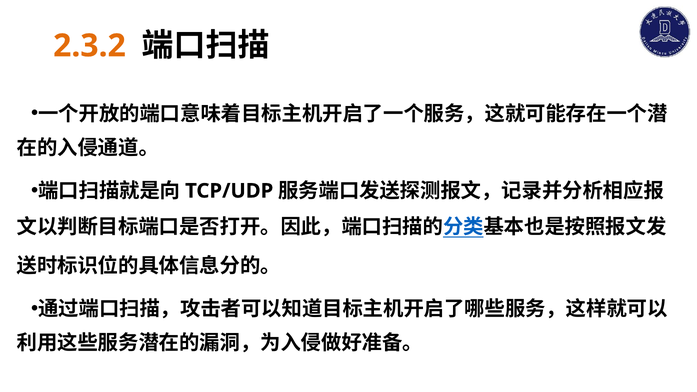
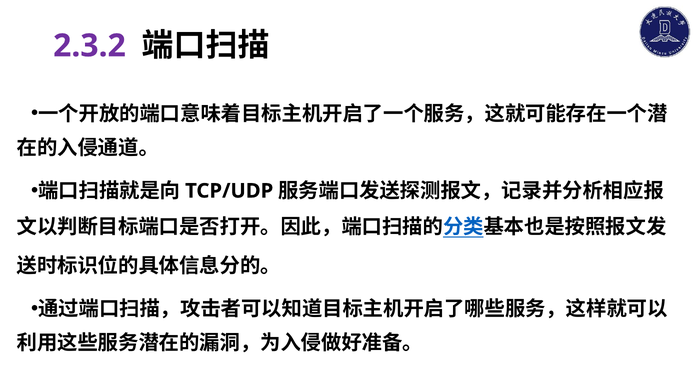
2.3.2 colour: orange -> purple
